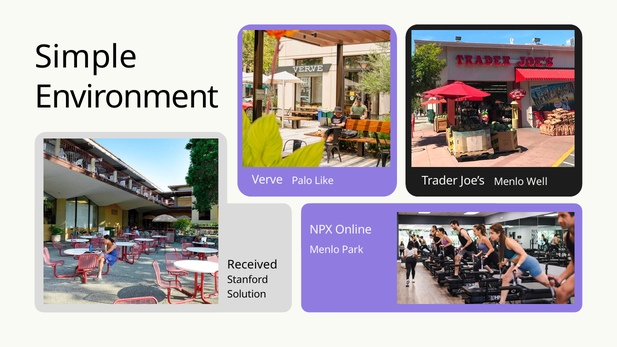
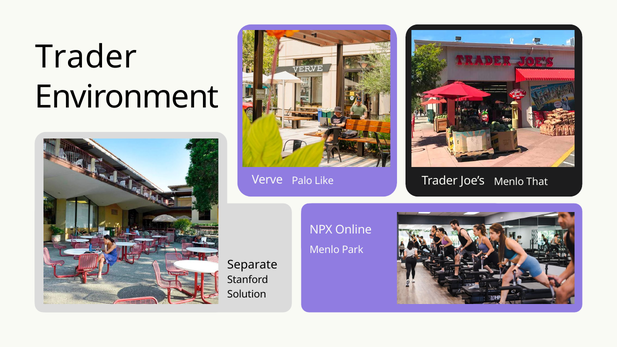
Simple at (86, 57): Simple -> Trader
Well: Well -> That
Received: Received -> Separate
